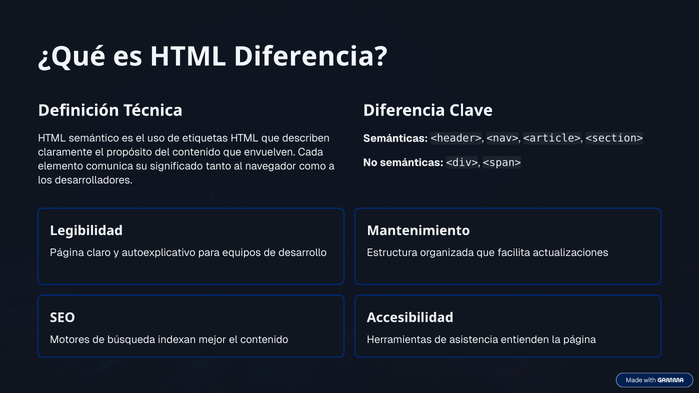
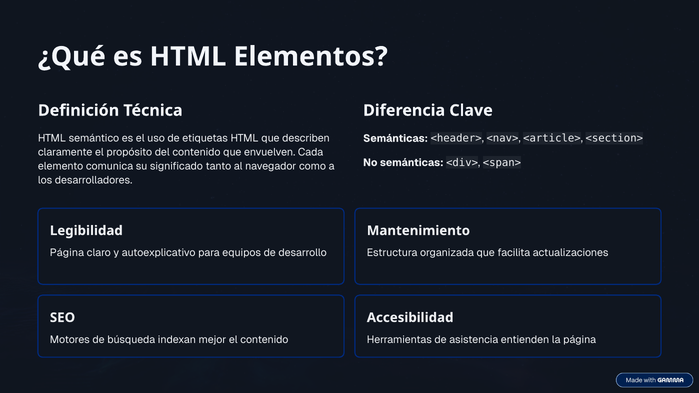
HTML Diferencia: Diferencia -> Elementos
